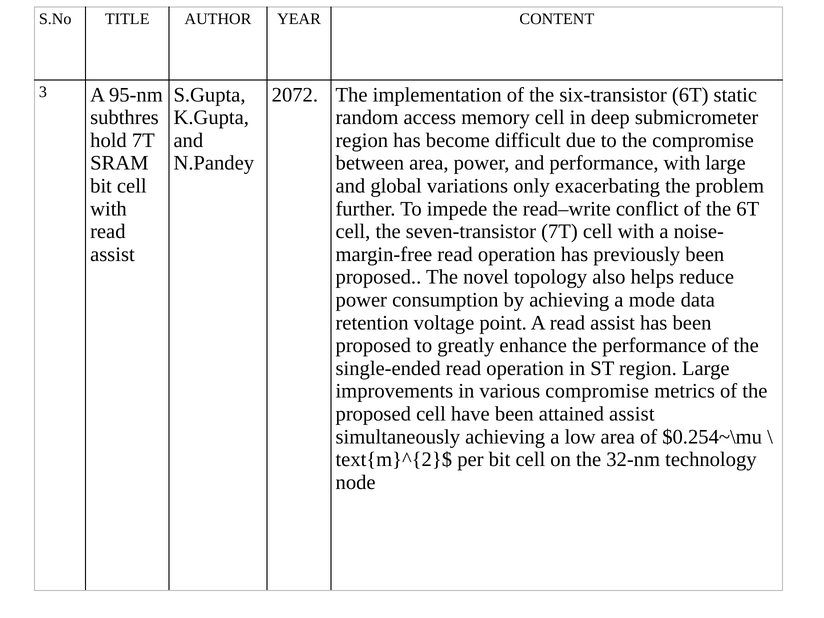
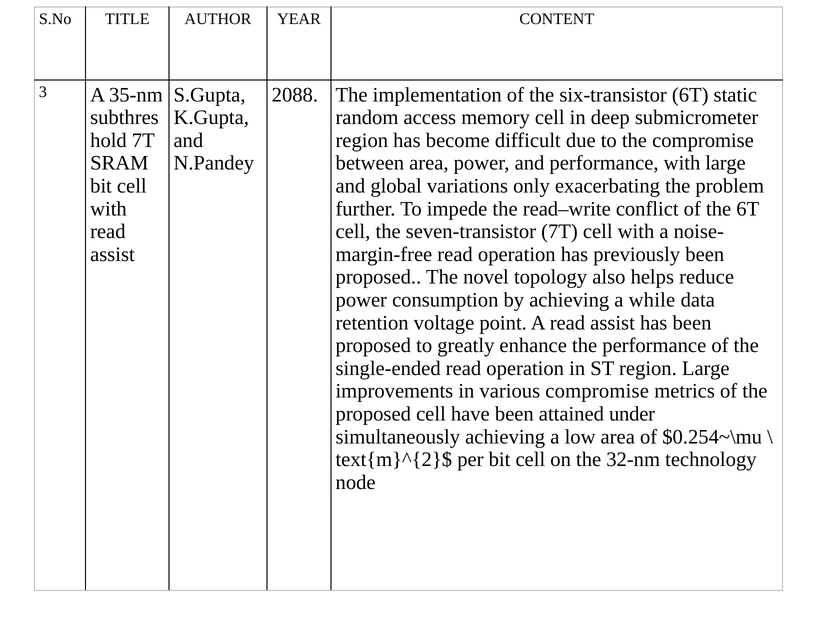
95-nm: 95-nm -> 35-nm
2072: 2072 -> 2088
mode: mode -> while
attained assist: assist -> under
